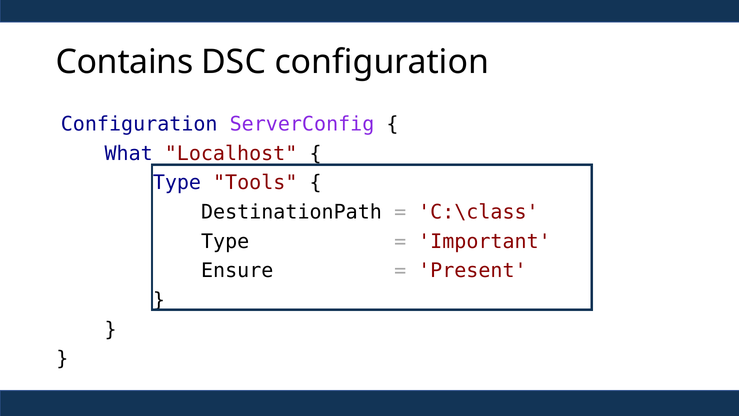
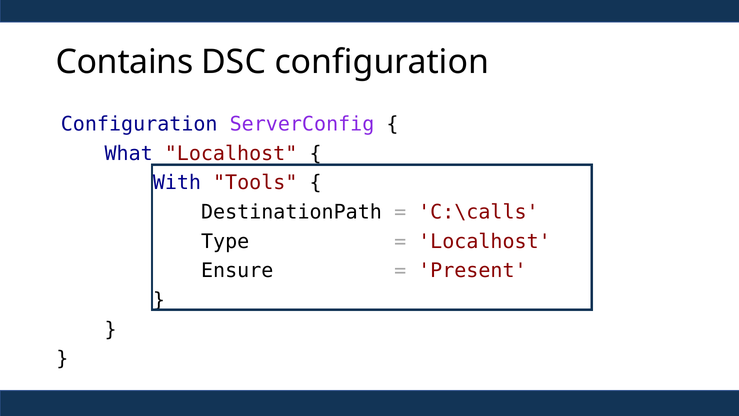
Type at (177, 183): Type -> With
C:\class: C:\class -> C:\calls
Important at (484, 241): Important -> Localhost
